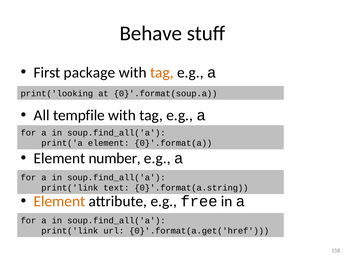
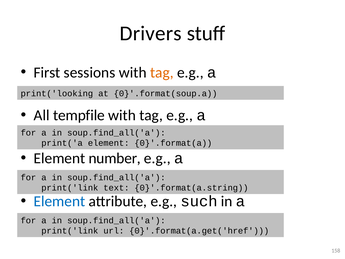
Behave: Behave -> Drivers
package: package -> sessions
Element at (59, 201) colour: orange -> blue
free: free -> such
